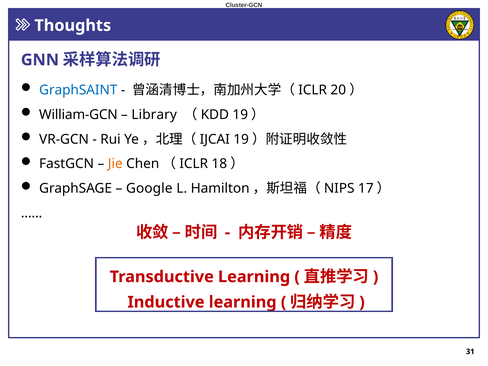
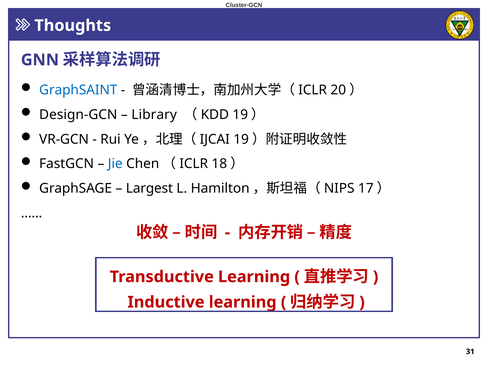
William-GCN: William-GCN -> Design-GCN
Jie colour: orange -> blue
Google: Google -> Largest
